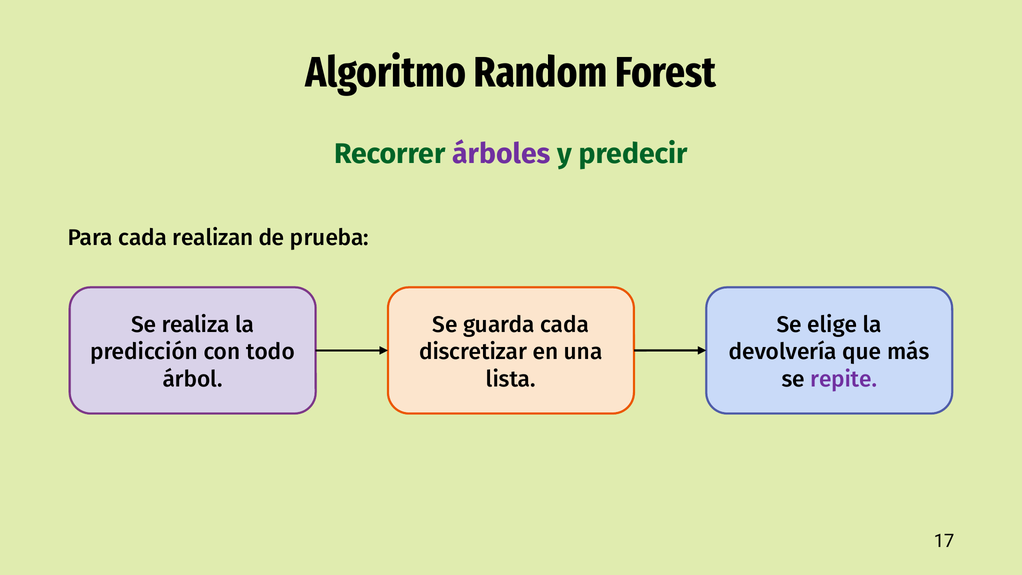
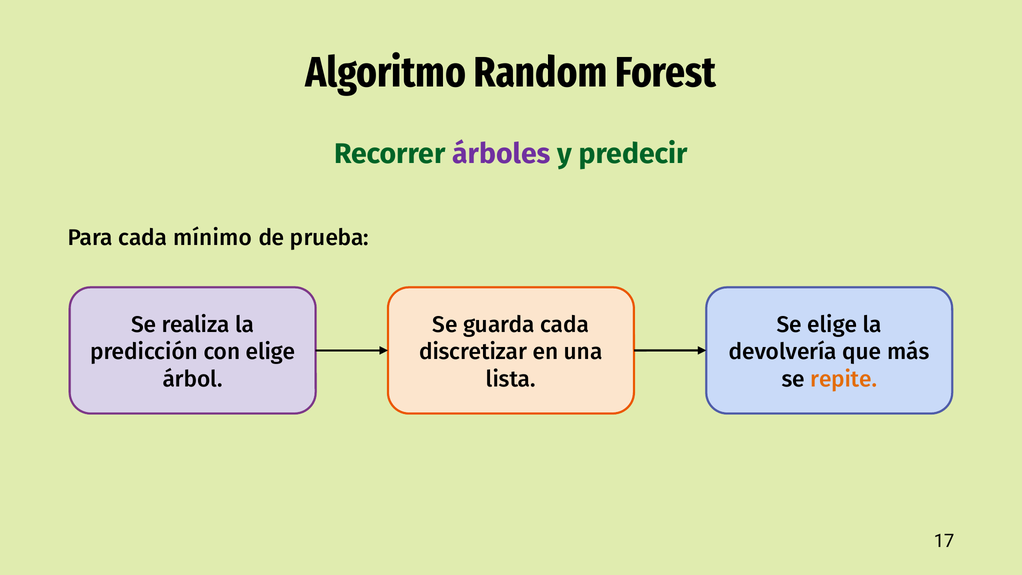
realizan: realizan -> mínimo
con todo: todo -> elige
repite colour: purple -> orange
